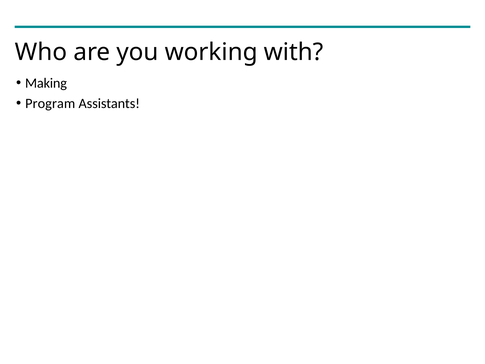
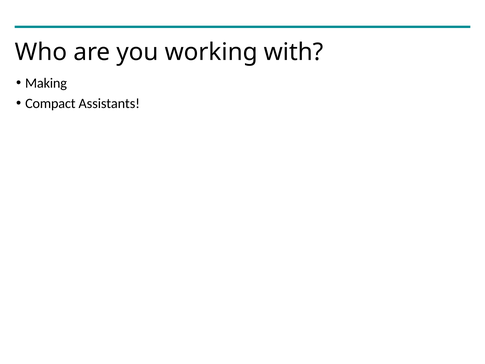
Program: Program -> Compact
